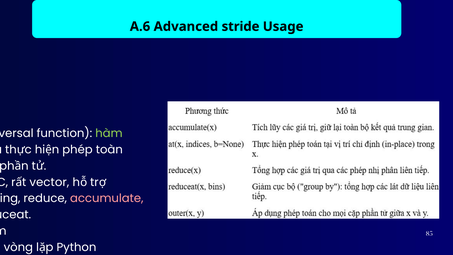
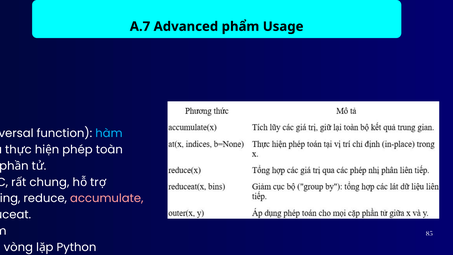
A.6: A.6 -> A.7
stride: stride -> phẩm
hàm colour: light green -> light blue
vector at (49, 182): vector -> chung
